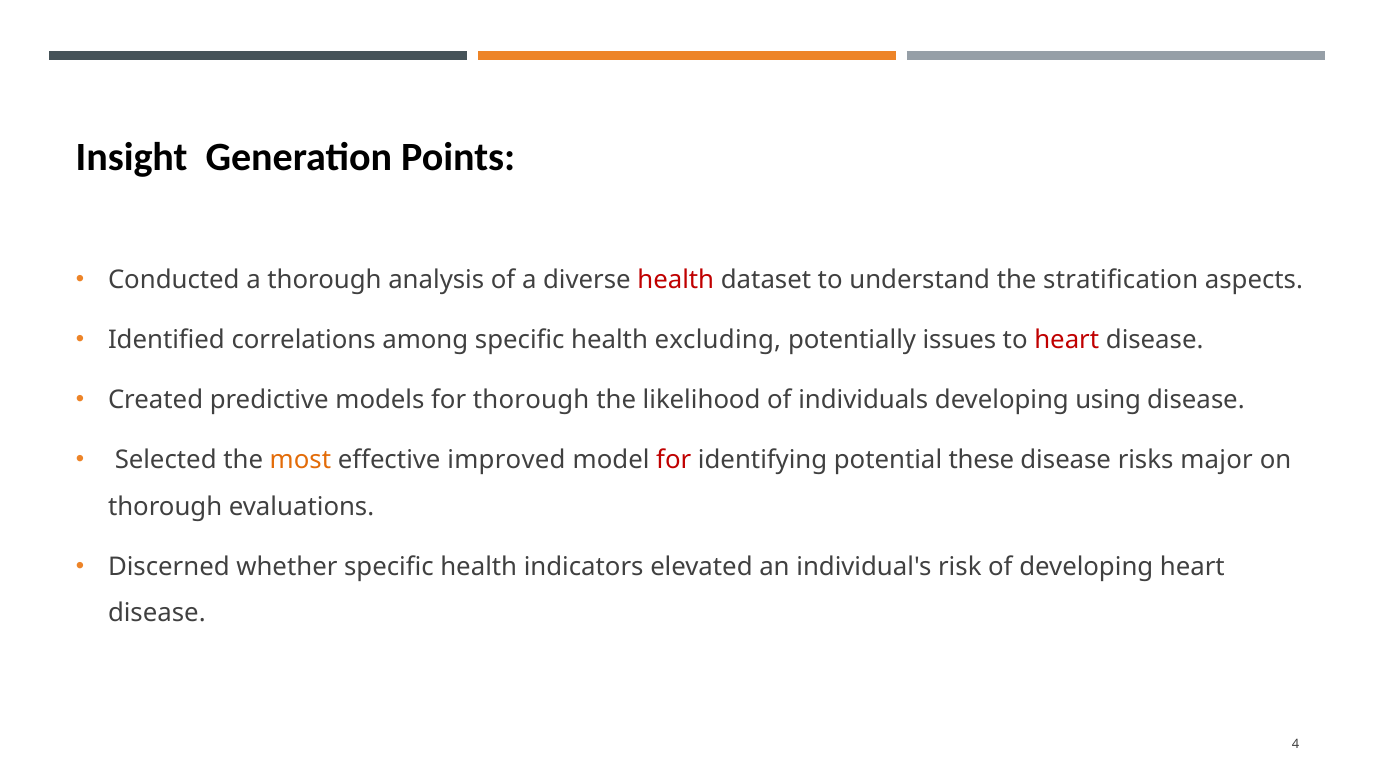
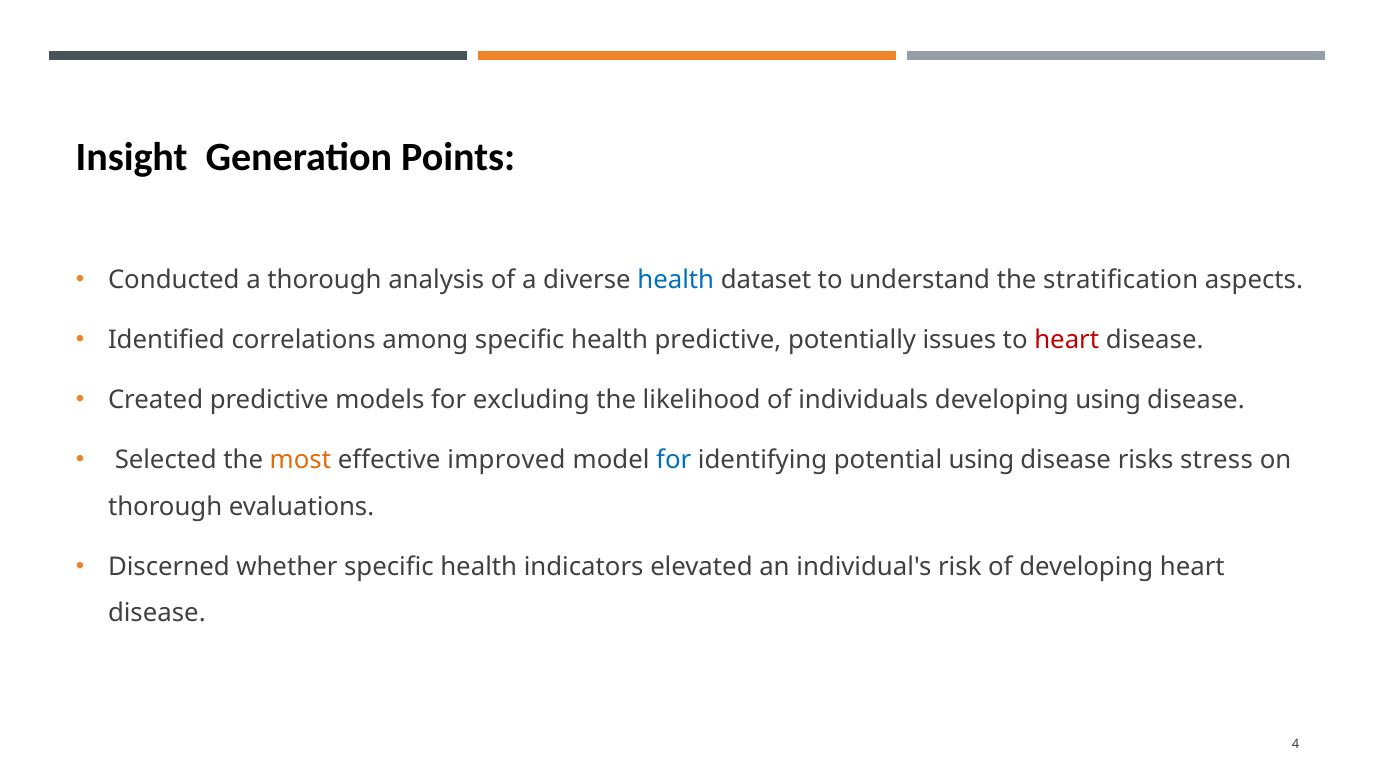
health at (676, 280) colour: red -> blue
health excluding: excluding -> predictive
for thorough: thorough -> excluding
for at (674, 461) colour: red -> blue
potential these: these -> using
major: major -> stress
